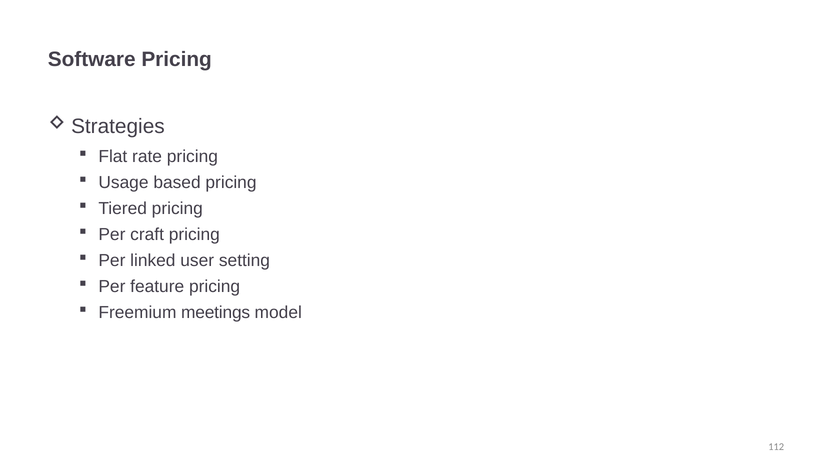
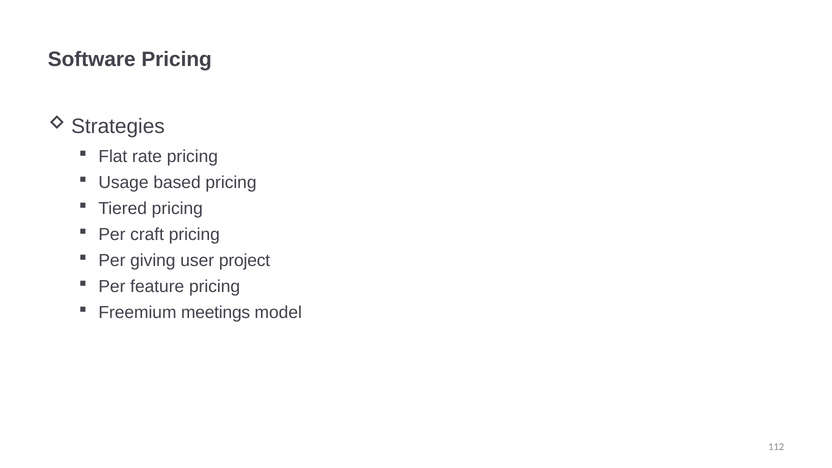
linked: linked -> giving
setting: setting -> project
